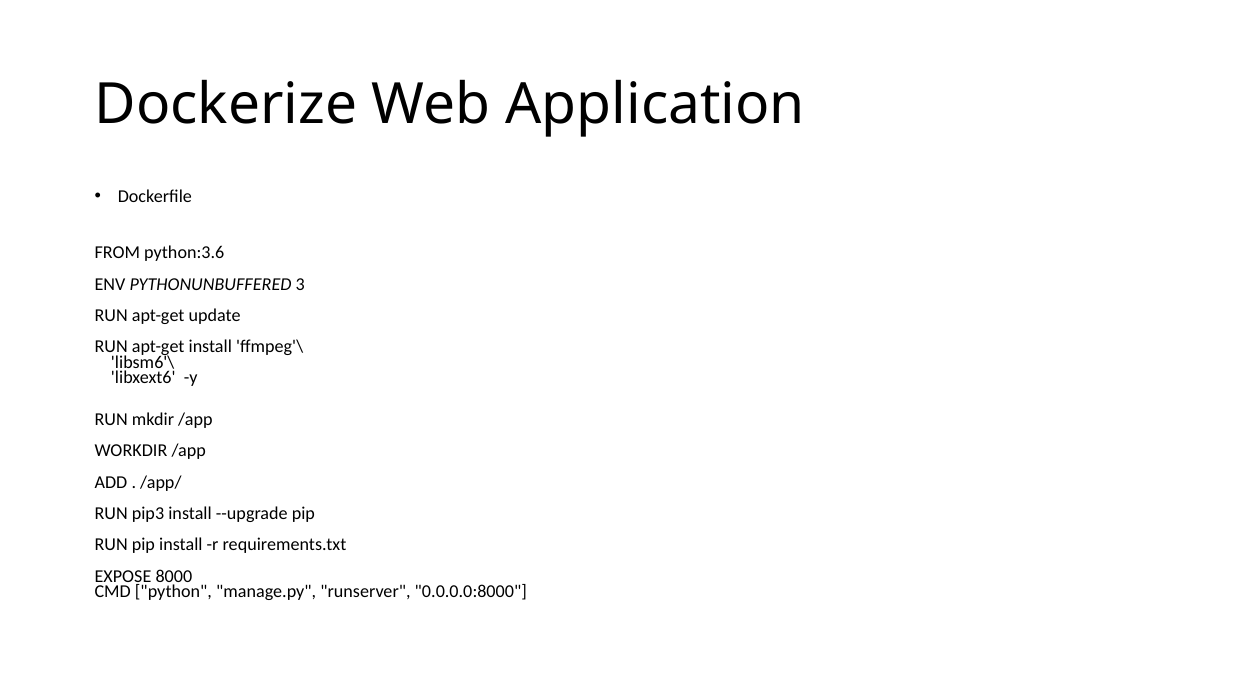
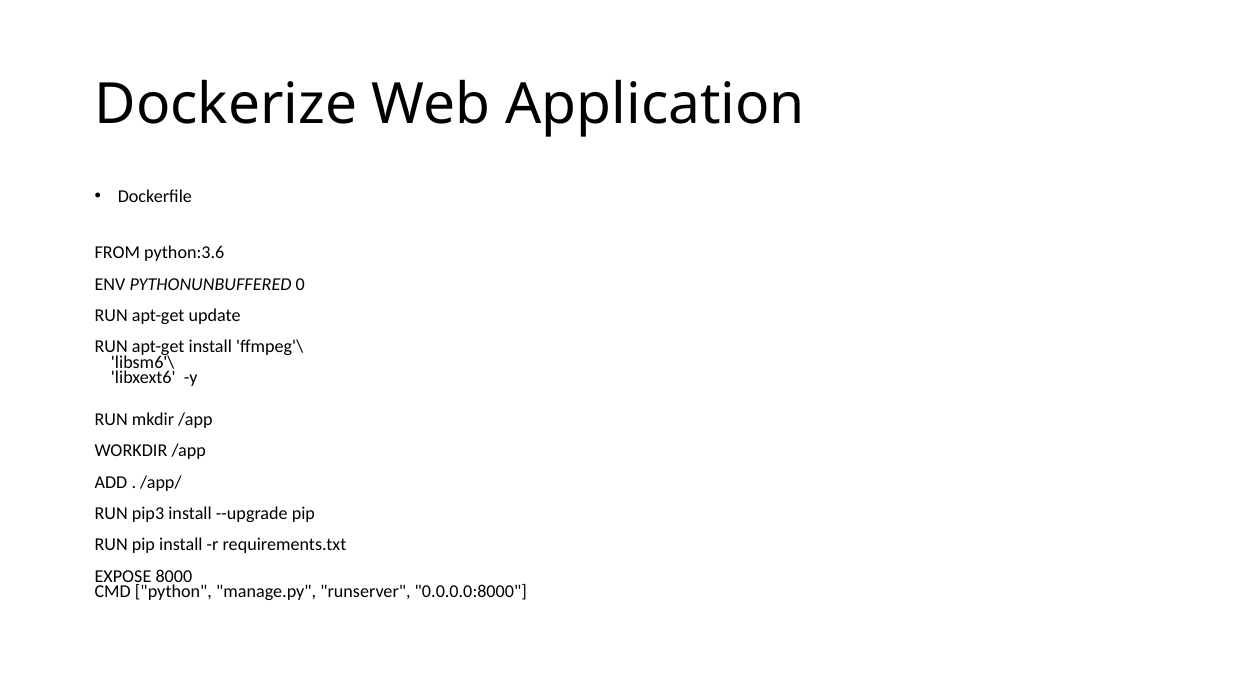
3: 3 -> 0
